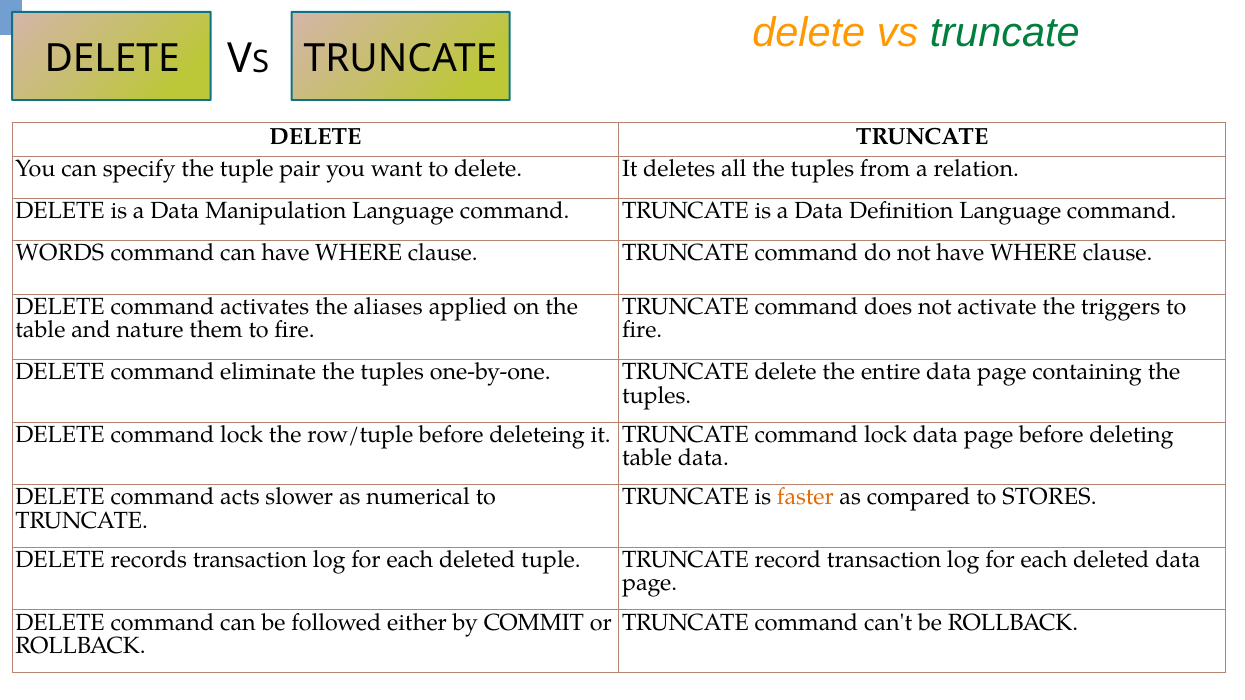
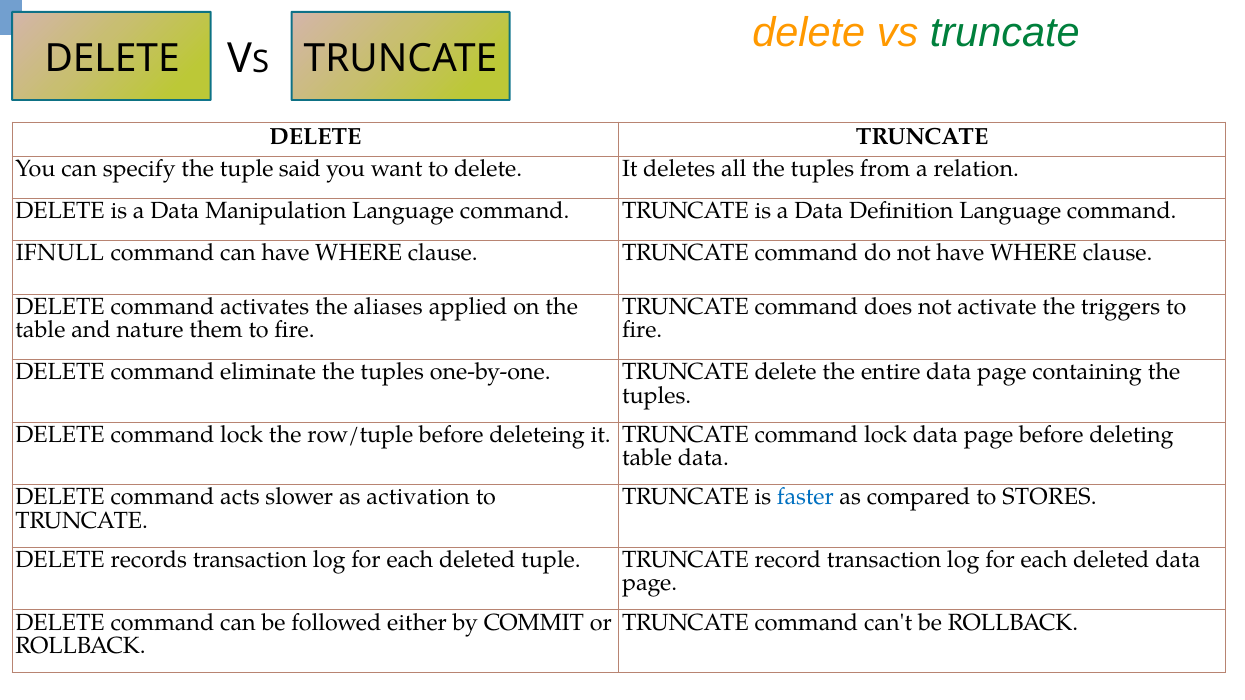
pair: pair -> said
WORDS: WORDS -> IFNULL
numerical: numerical -> activation
faster colour: orange -> blue
